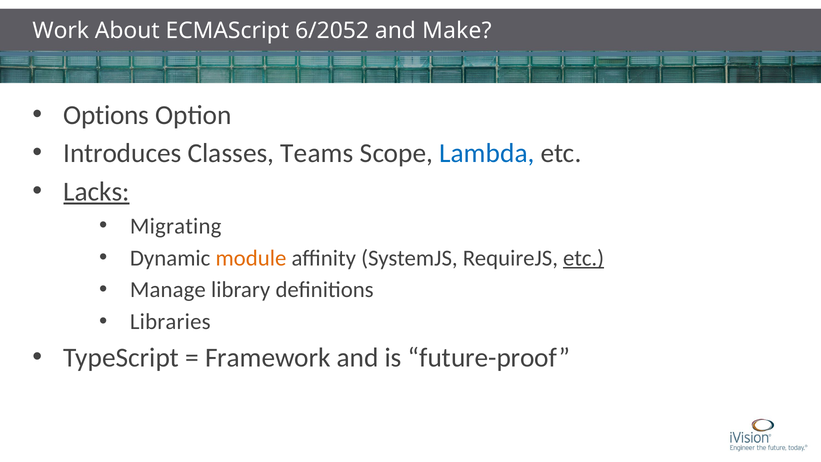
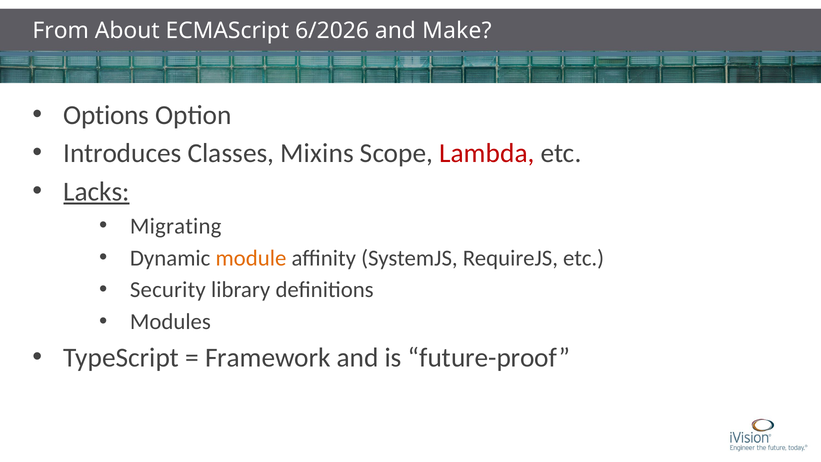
Work: Work -> From
6/2052: 6/2052 -> 6/2026
Teams: Teams -> Mixins
Lambda colour: blue -> red
etc at (584, 258) underline: present -> none
Manage: Manage -> Security
Libraries: Libraries -> Modules
